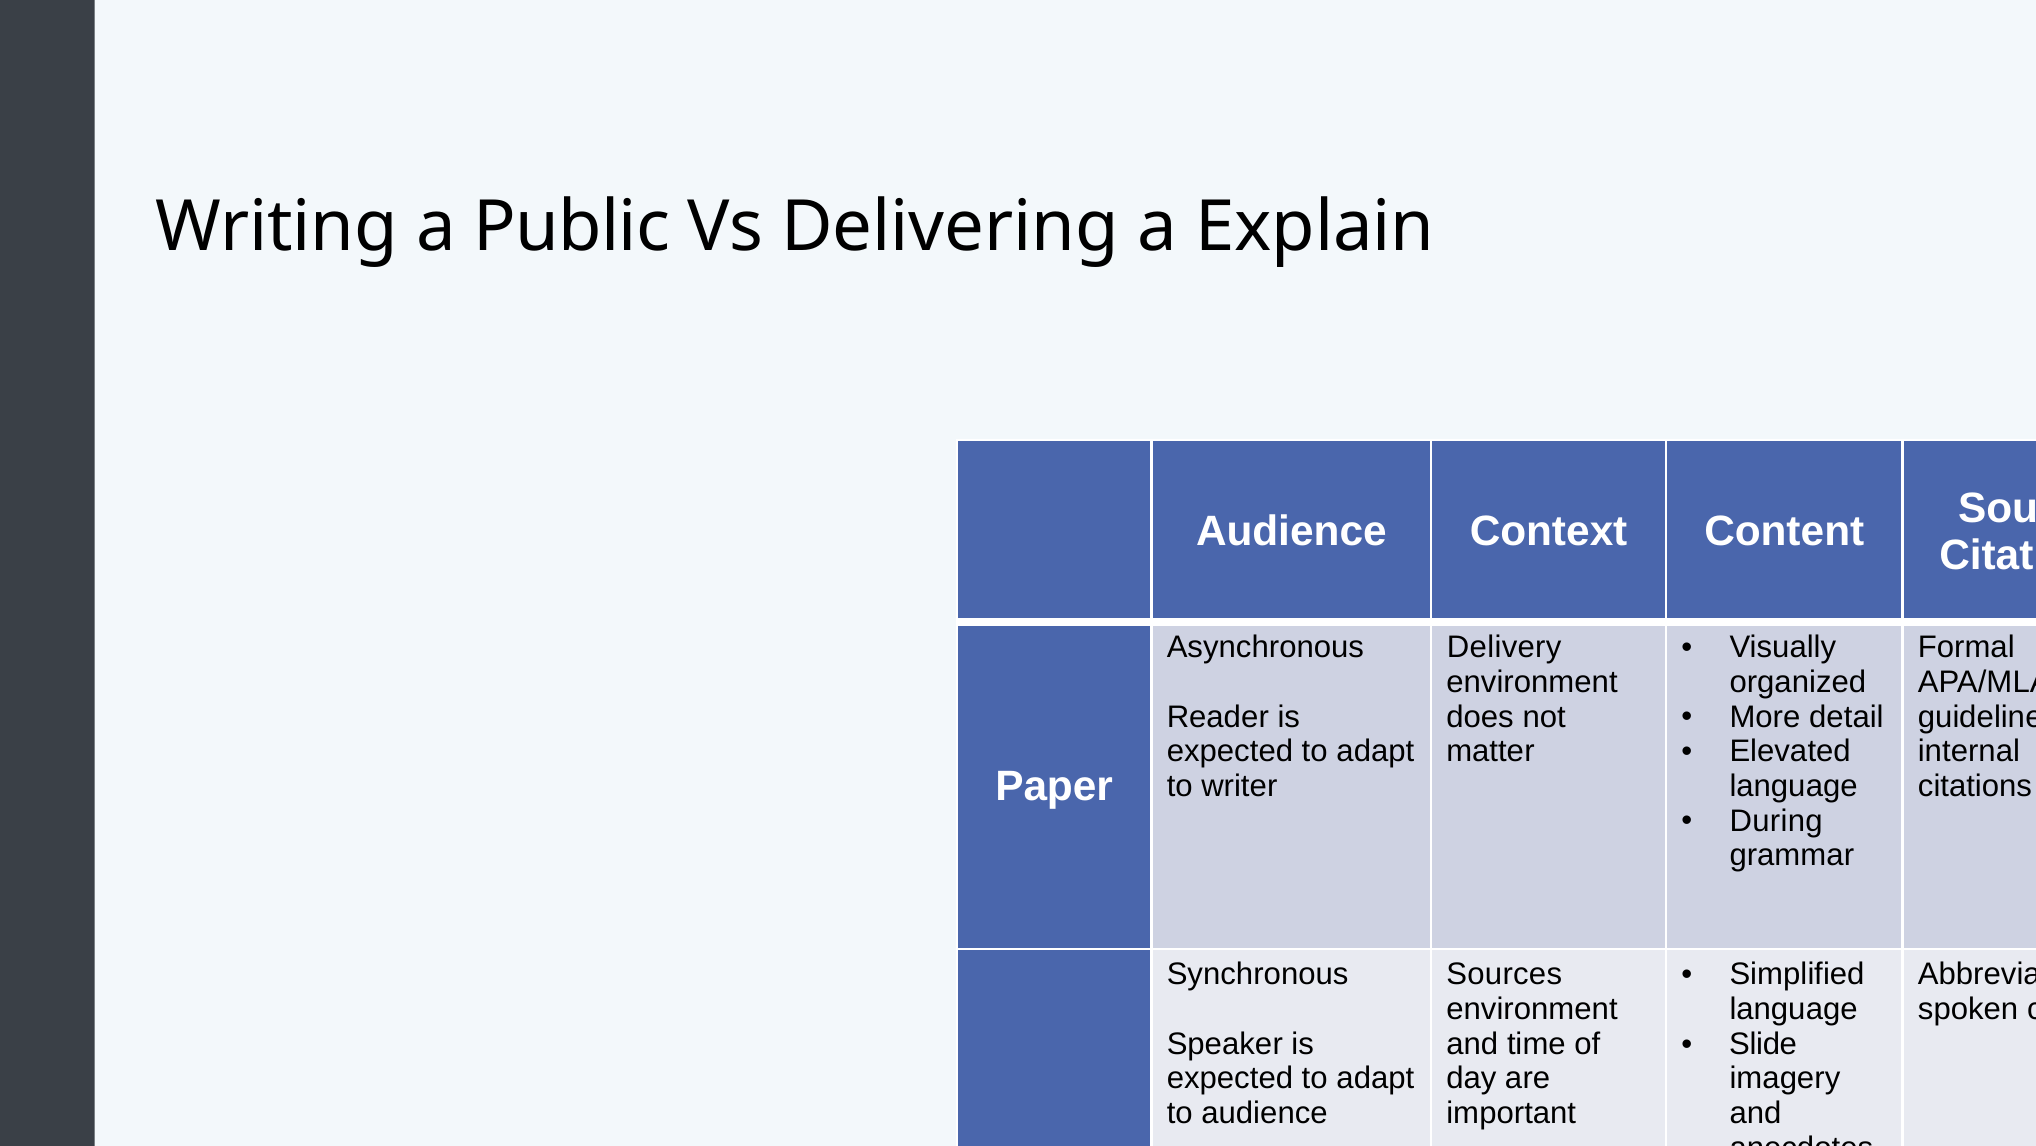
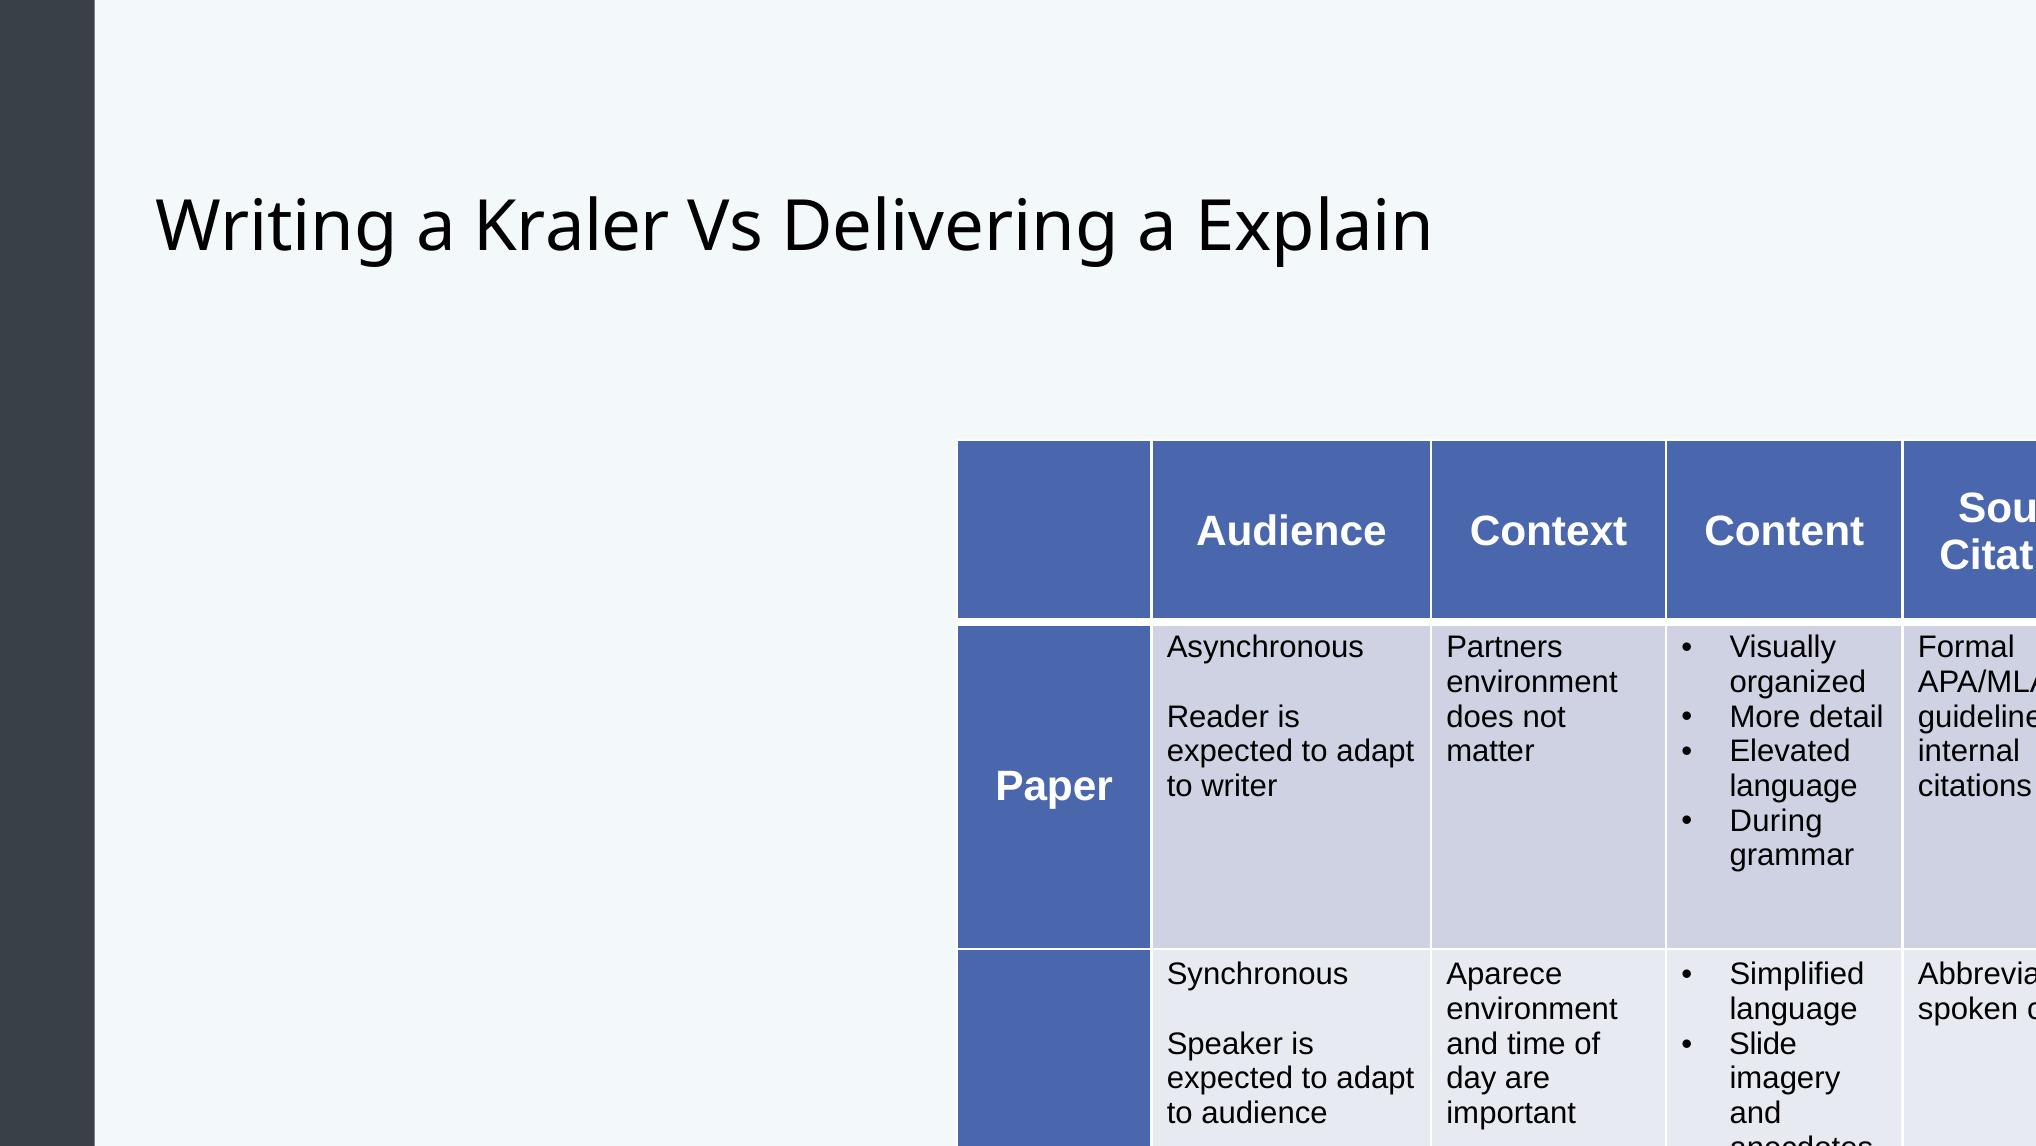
Public: Public -> Kraler
Delivery at (1504, 647): Delivery -> Partners
Sources: Sources -> Aparece
